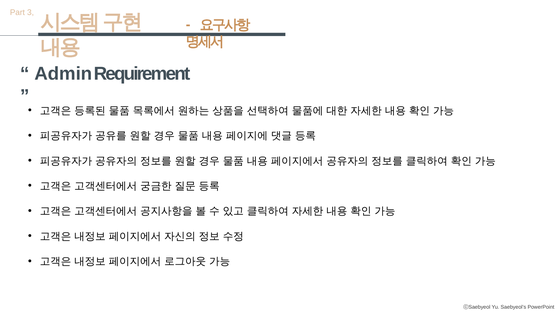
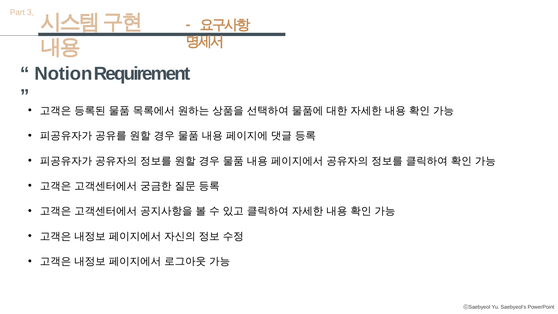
Admin: Admin -> Notion
